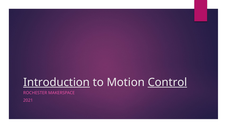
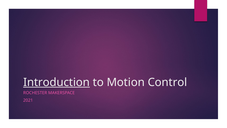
Control underline: present -> none
